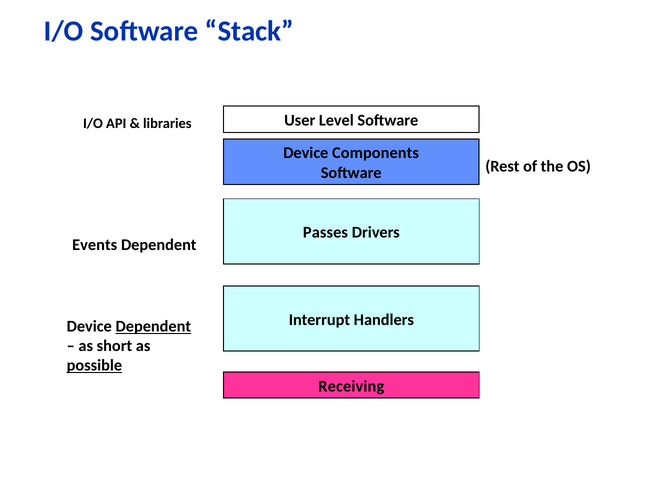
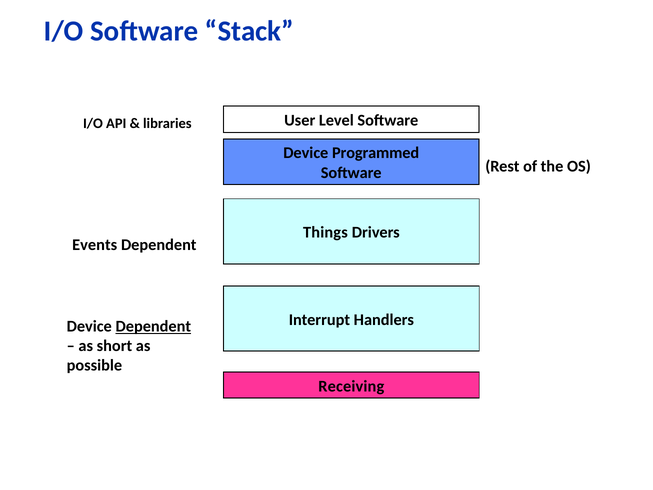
Components: Components -> Programmed
Passes: Passes -> Things
possible underline: present -> none
